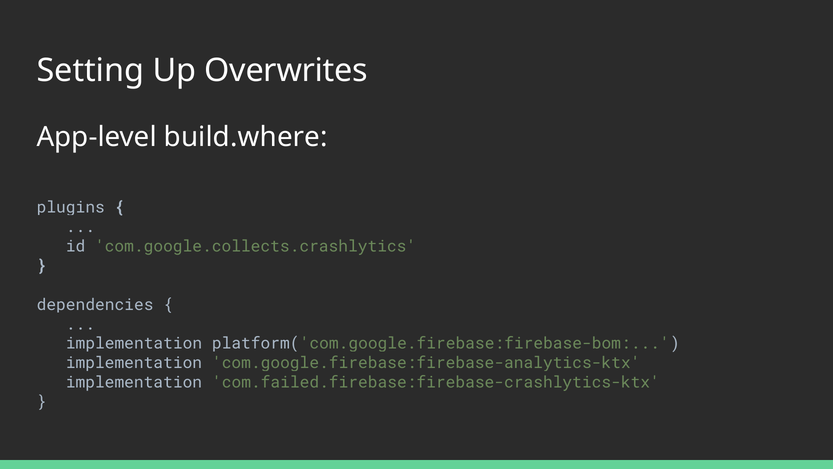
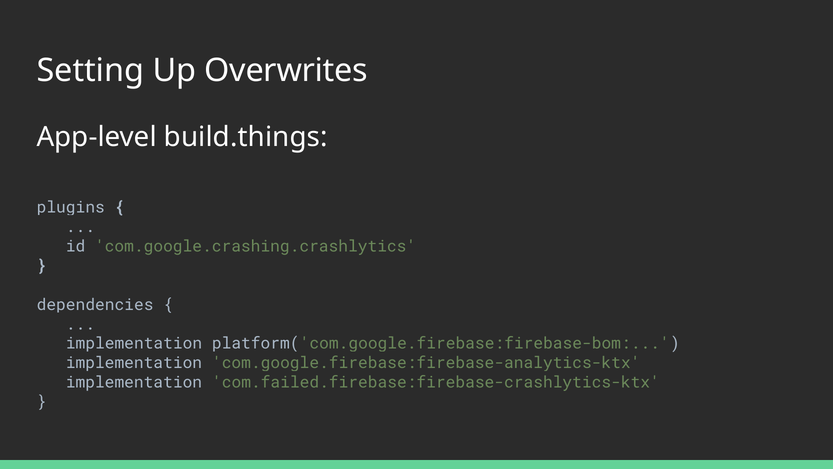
build.where: build.where -> build.things
com.google.collects.crashlytics: com.google.collects.crashlytics -> com.google.crashing.crashlytics
